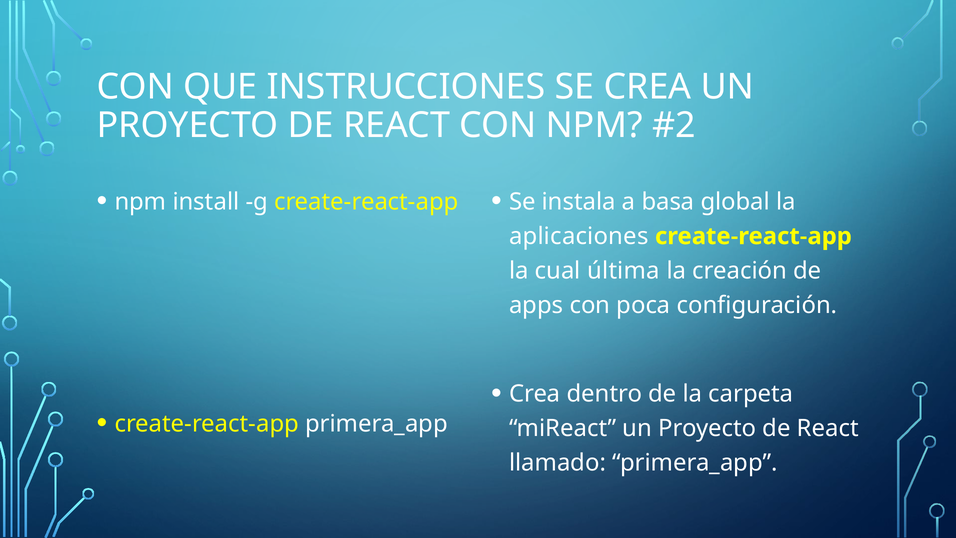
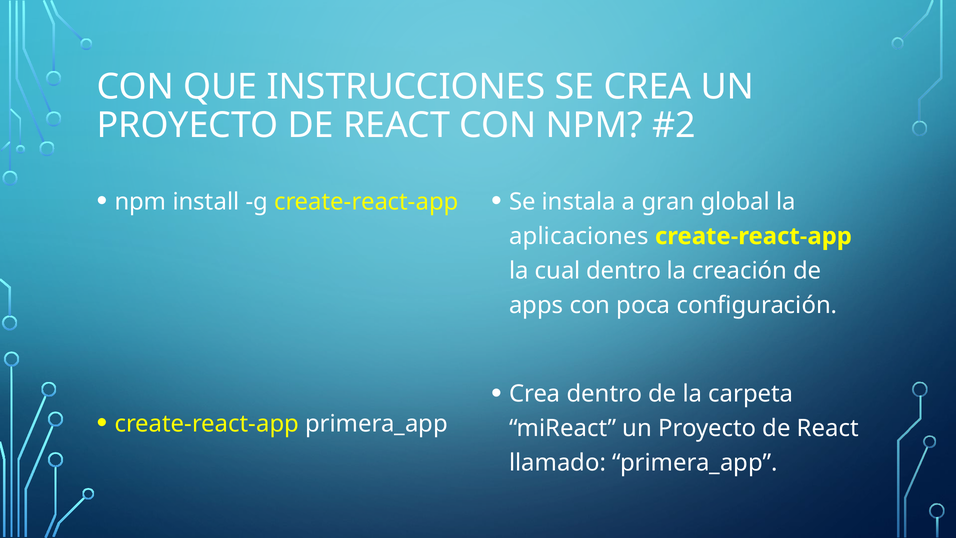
basa: basa -> gran
cual última: última -> dentro
